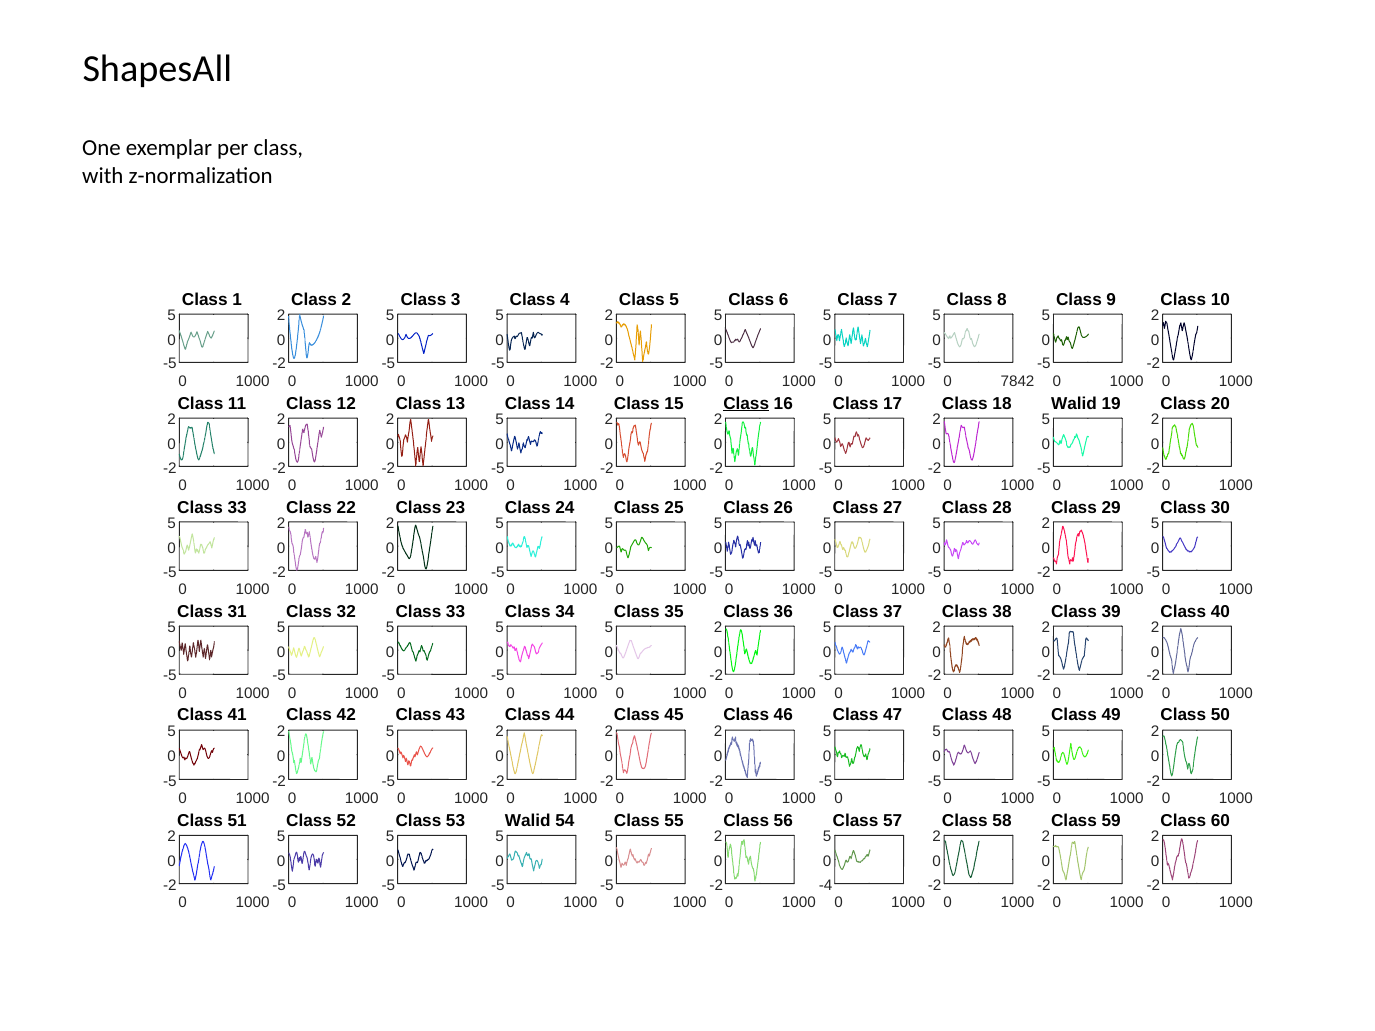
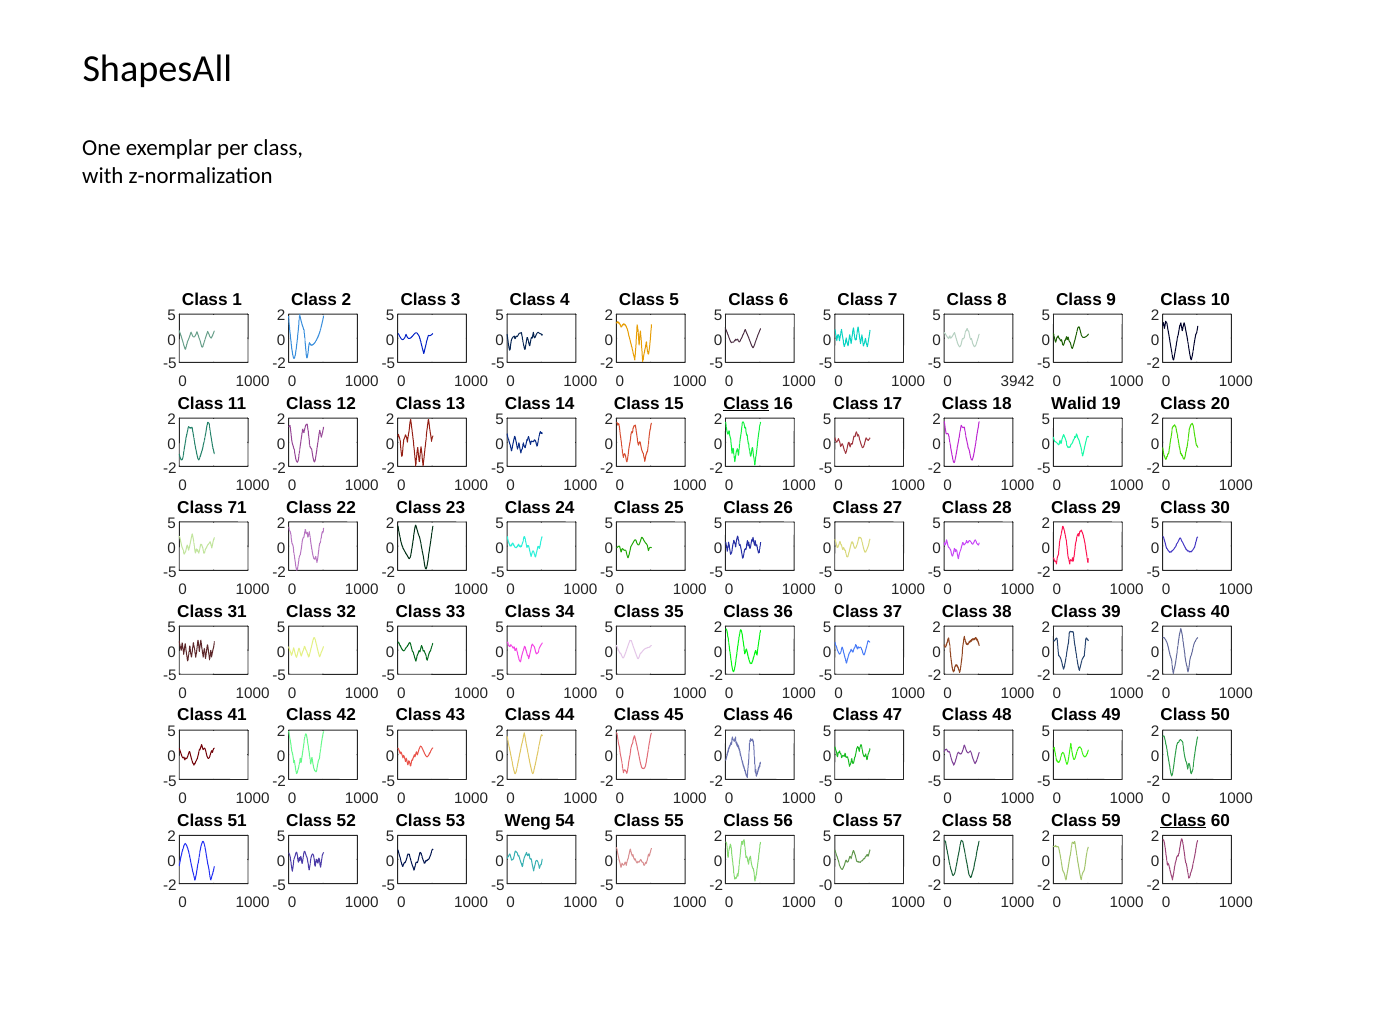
7842: 7842 -> 3942
33 at (237, 508): 33 -> 71
Walid at (528, 821): Walid -> Weng
Class at (1183, 821) underline: none -> present
-4: -4 -> -0
